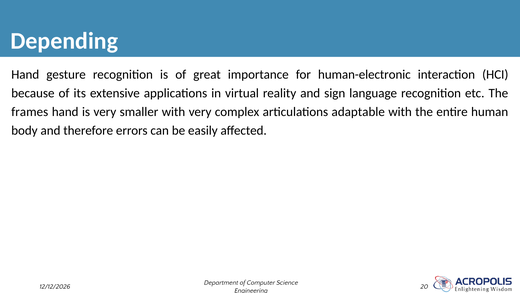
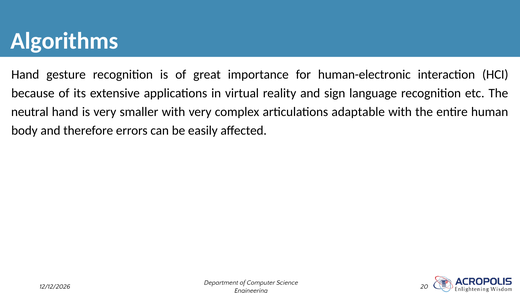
Depending: Depending -> Algorithms
frames: frames -> neutral
